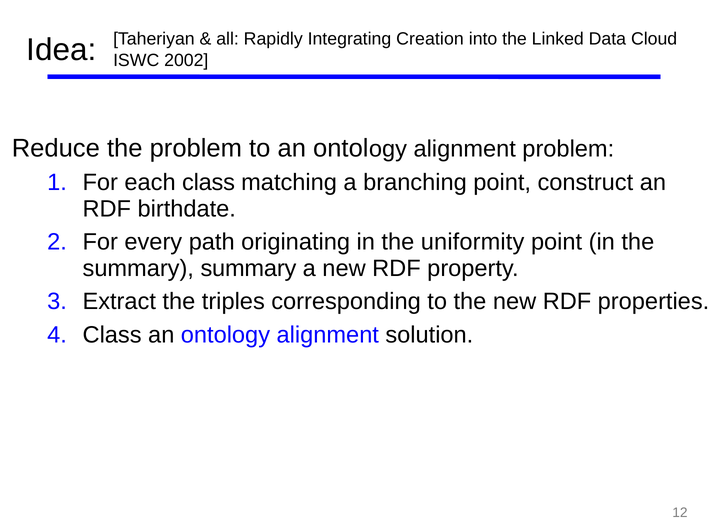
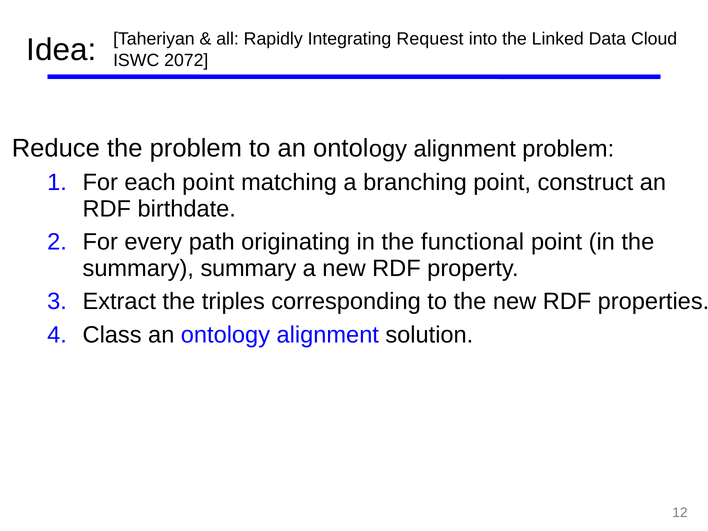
Creation: Creation -> Request
2002: 2002 -> 2072
each class: class -> point
uniformity: uniformity -> functional
